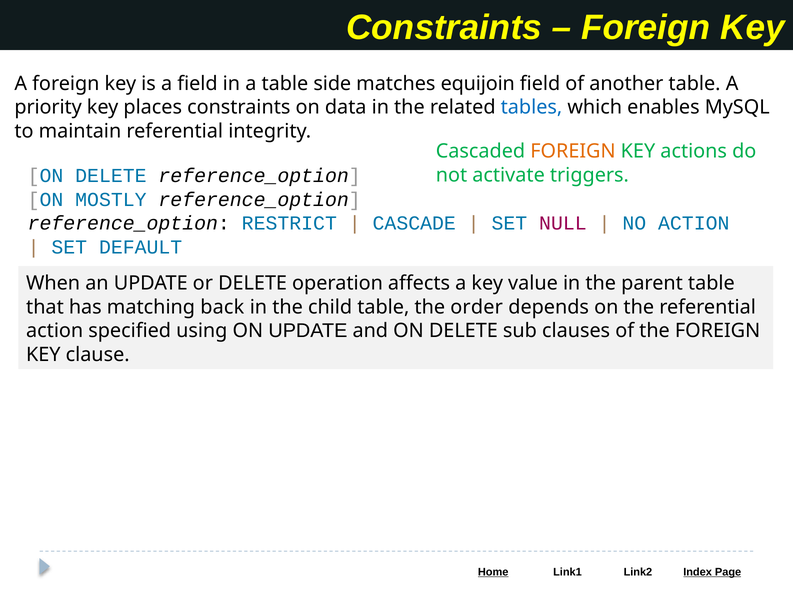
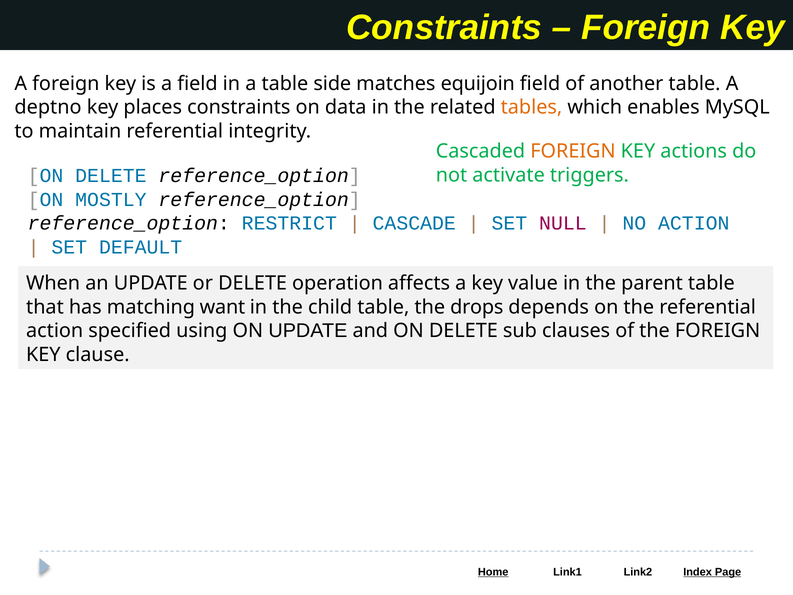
priority: priority -> deptno
tables colour: blue -> orange
back: back -> want
order: order -> drops
